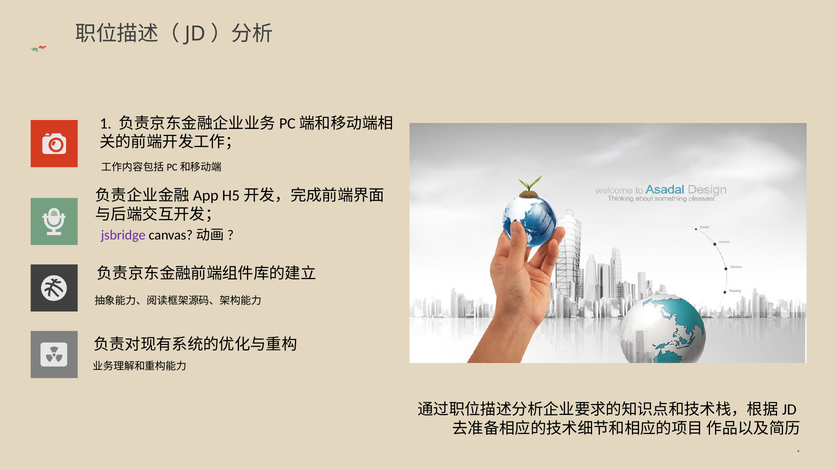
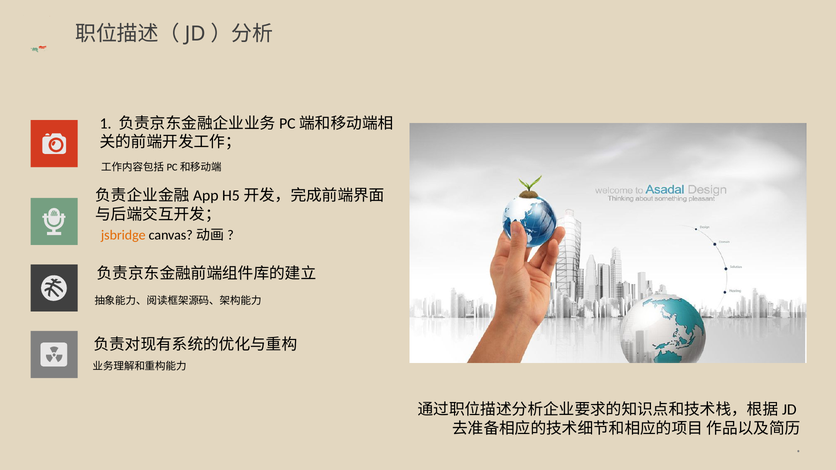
jsbridge colour: purple -> orange
